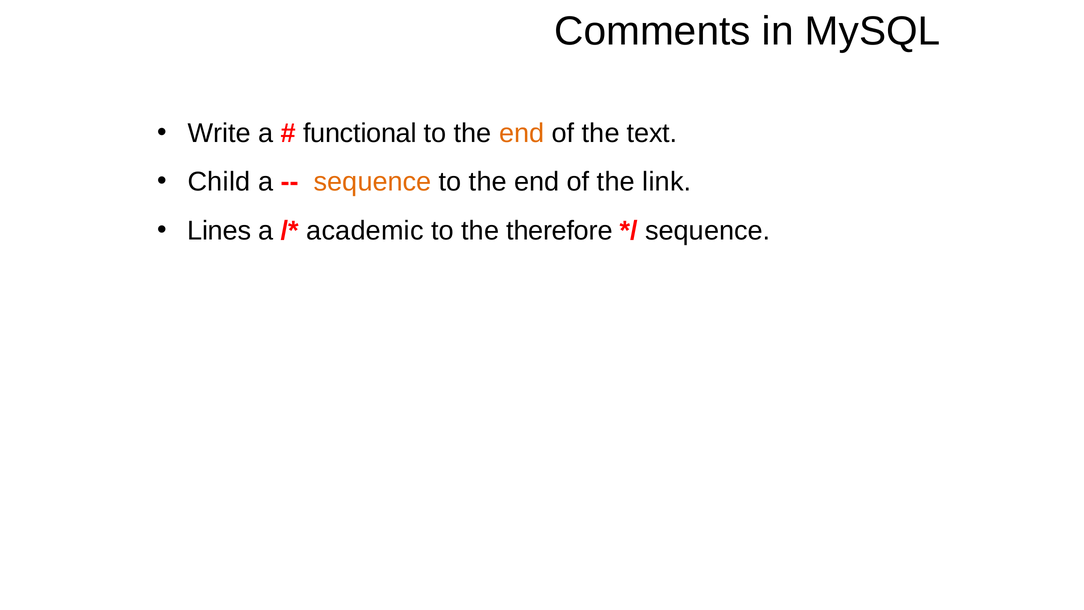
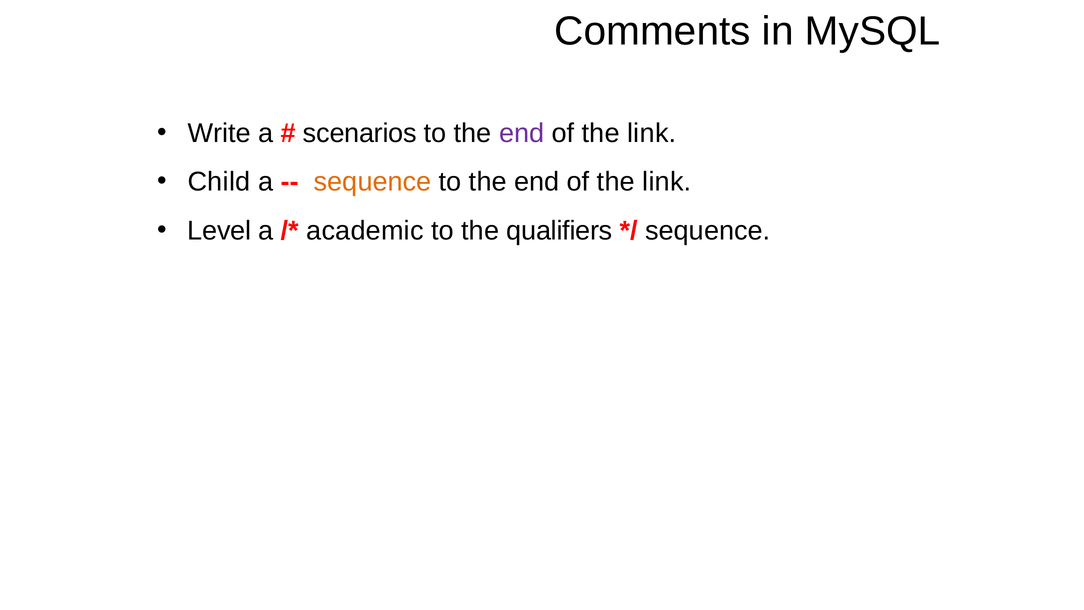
functional: functional -> scenarios
end at (522, 133) colour: orange -> purple
text at (652, 133): text -> link
Lines: Lines -> Level
therefore: therefore -> qualifiers
